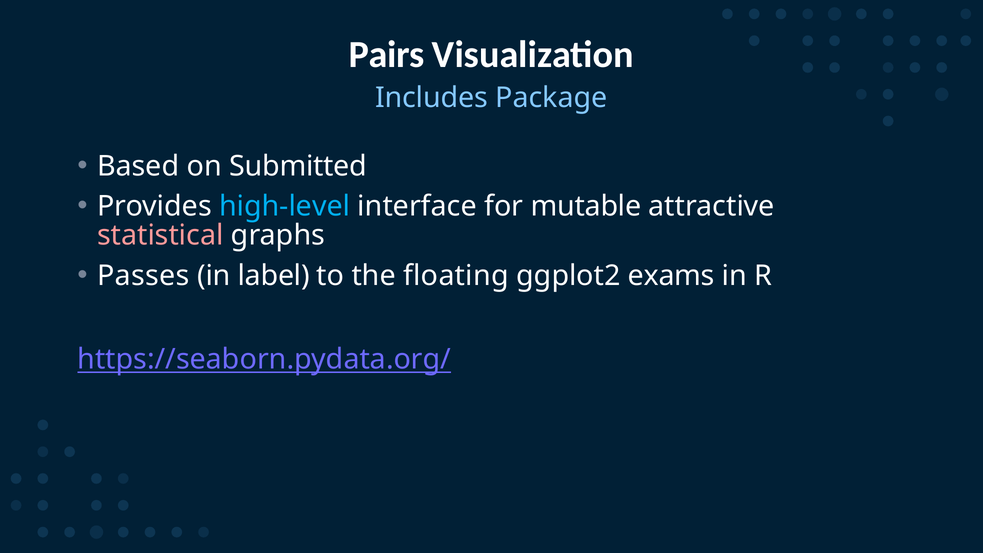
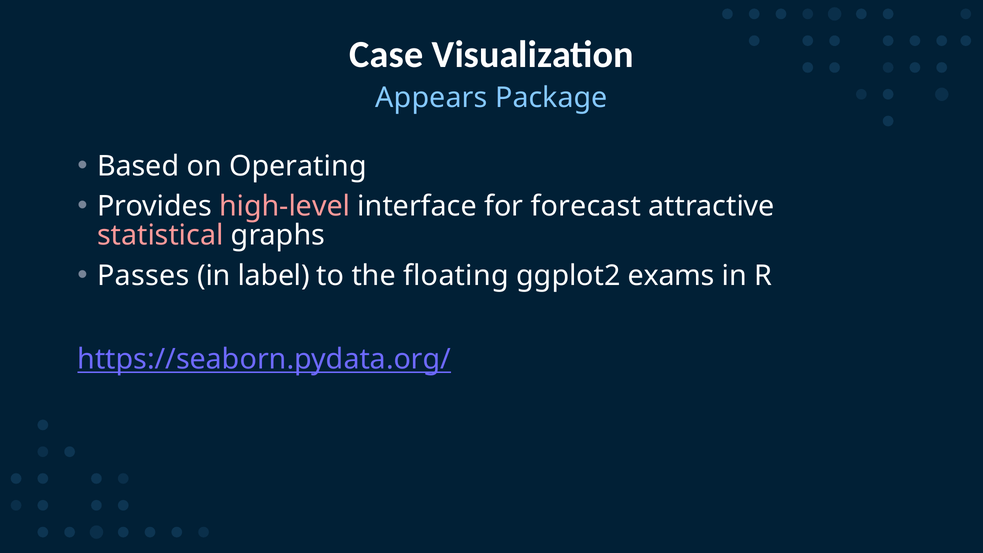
Pairs: Pairs -> Case
Includes: Includes -> Appears
Submitted: Submitted -> Operating
high-level colour: light blue -> pink
mutable: mutable -> forecast
